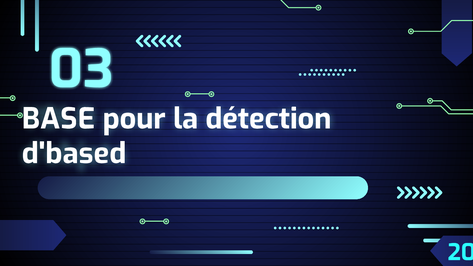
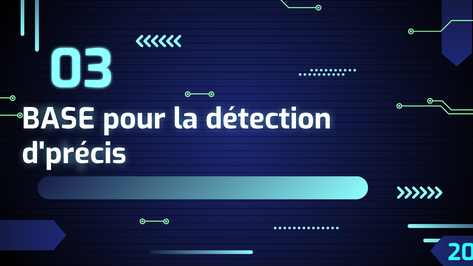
d'based: d'based -> d'précis
